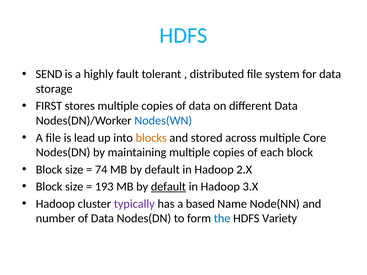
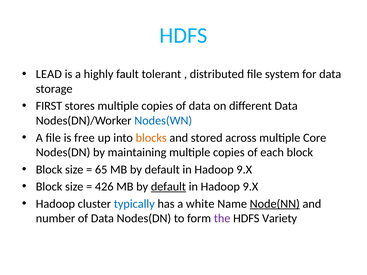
SEND: SEND -> LEAD
lead: lead -> free
74: 74 -> 65
2.X at (244, 170): 2.X -> 9.X
193: 193 -> 426
3.X at (250, 187): 3.X -> 9.X
typically colour: purple -> blue
based: based -> white
Node(NN underline: none -> present
the colour: blue -> purple
